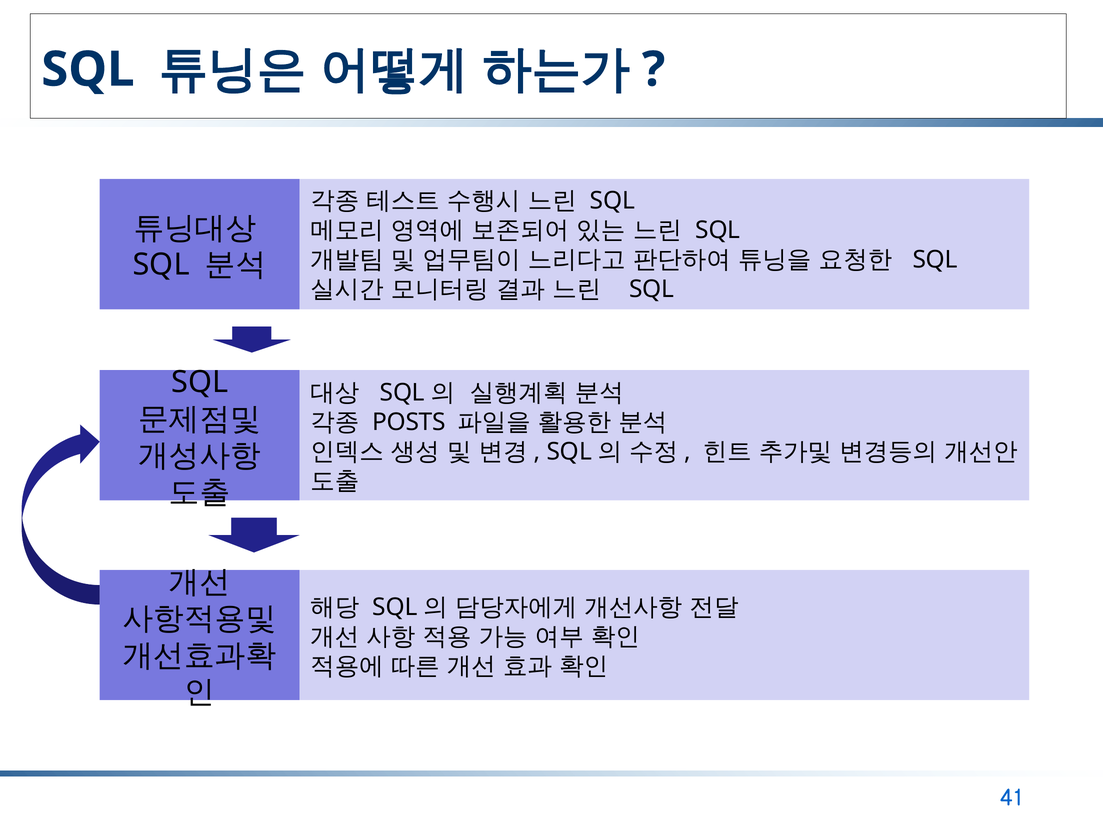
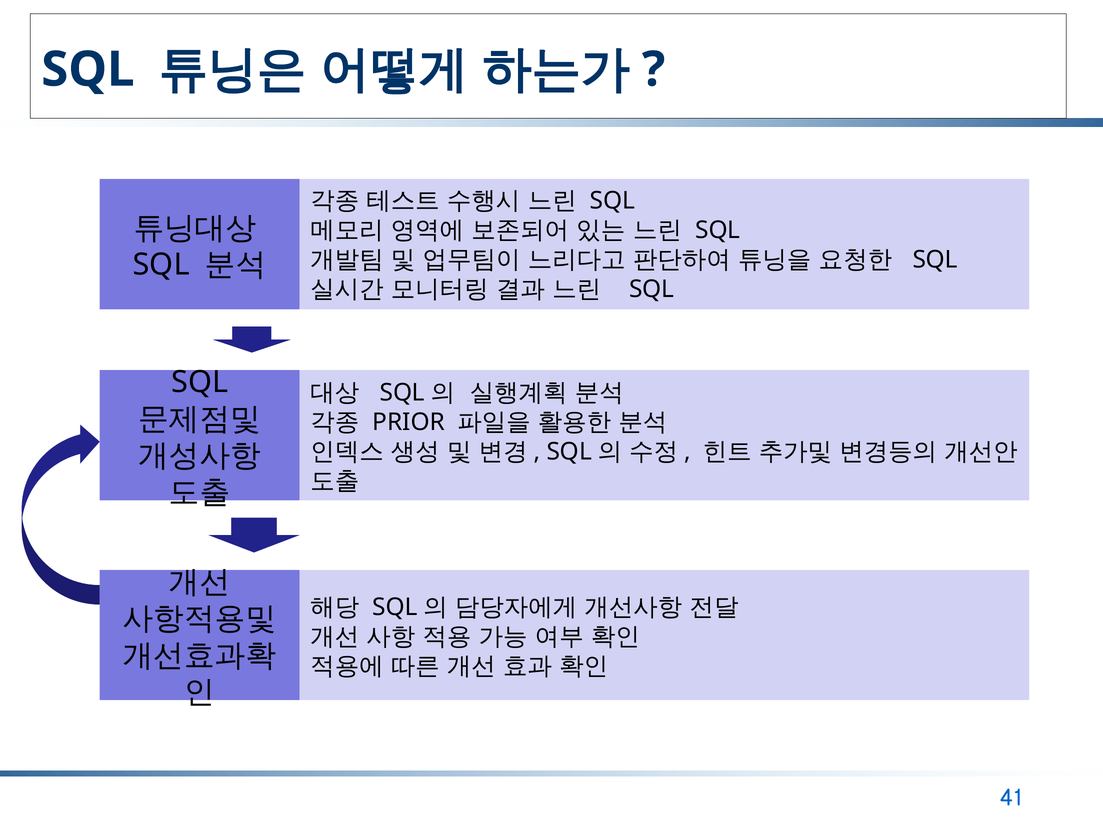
POSTS: POSTS -> PRIOR
